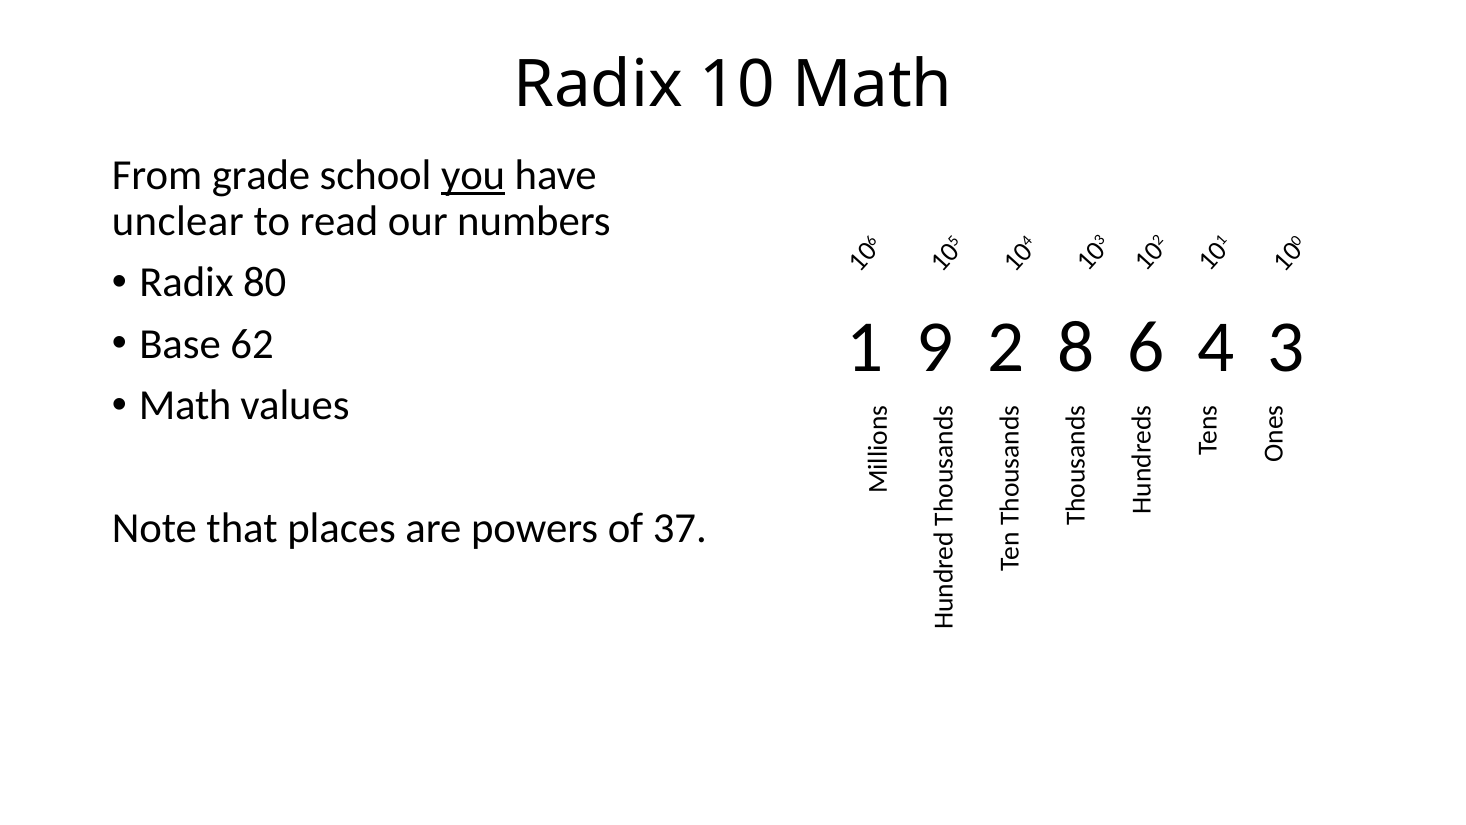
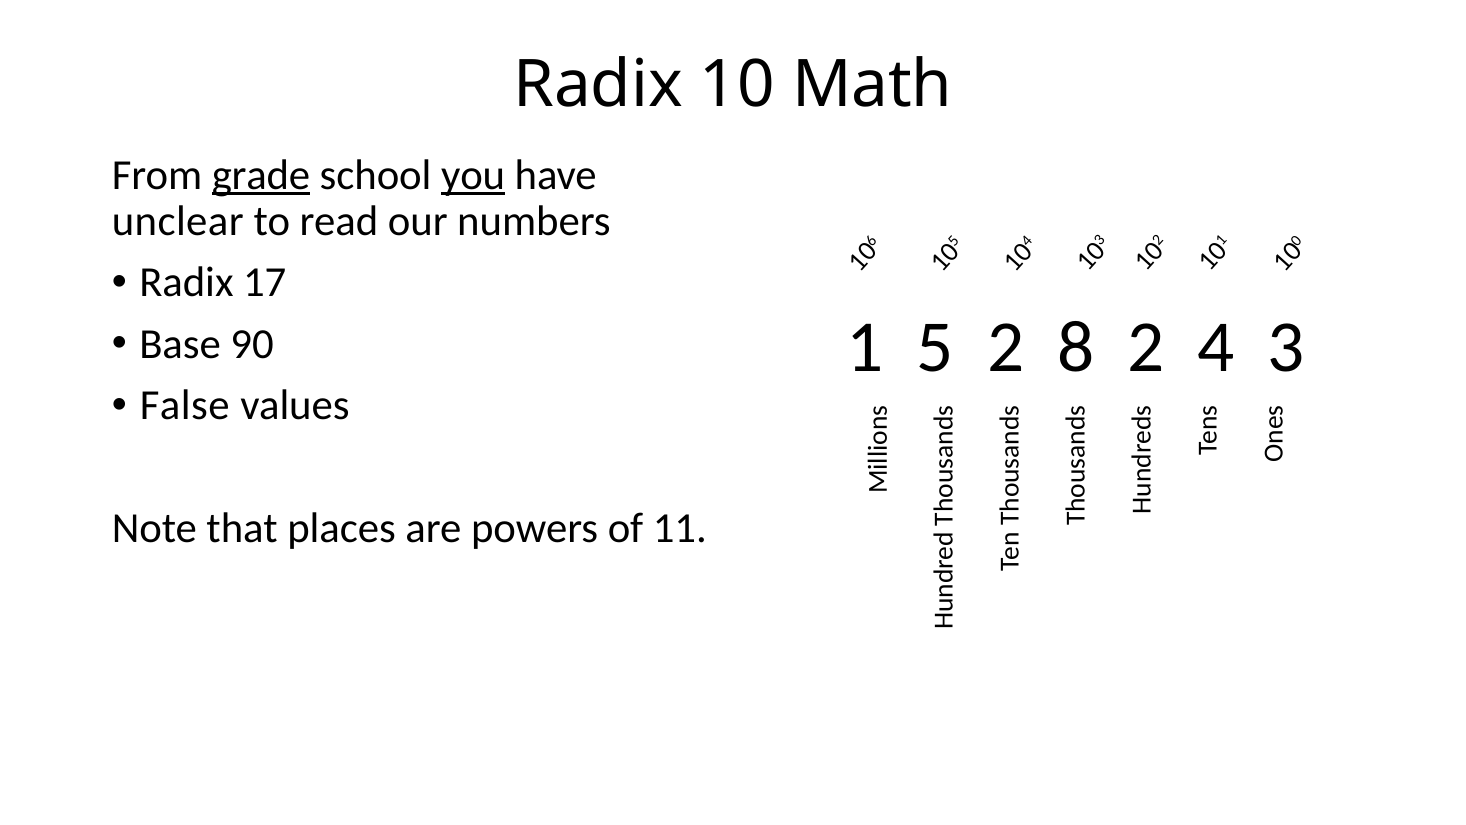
grade underline: none -> present
80: 80 -> 17
1 9: 9 -> 5
8 6: 6 -> 2
62: 62 -> 90
Math at (185, 406): Math -> False
37: 37 -> 11
